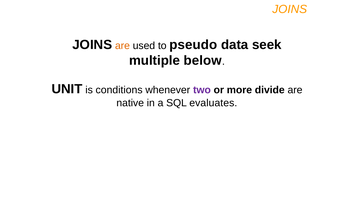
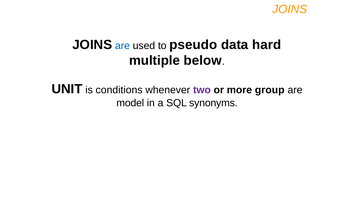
are at (122, 46) colour: orange -> blue
seek: seek -> hard
divide: divide -> group
native: native -> model
evaluates: evaluates -> synonyms
